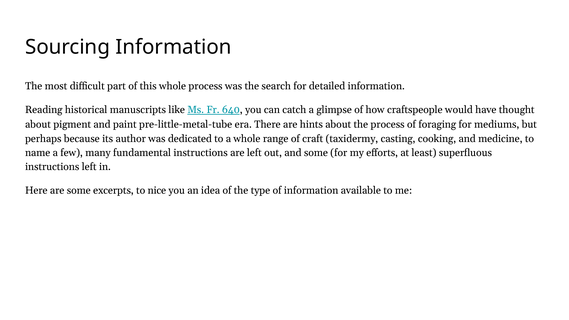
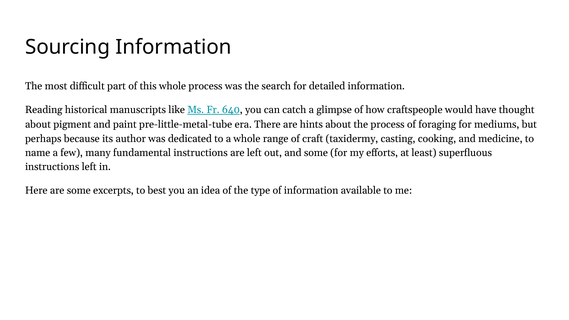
nice: nice -> best
